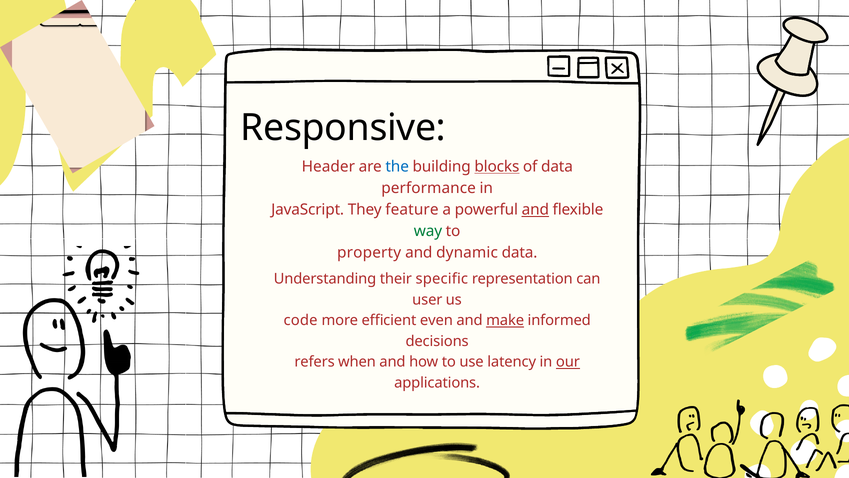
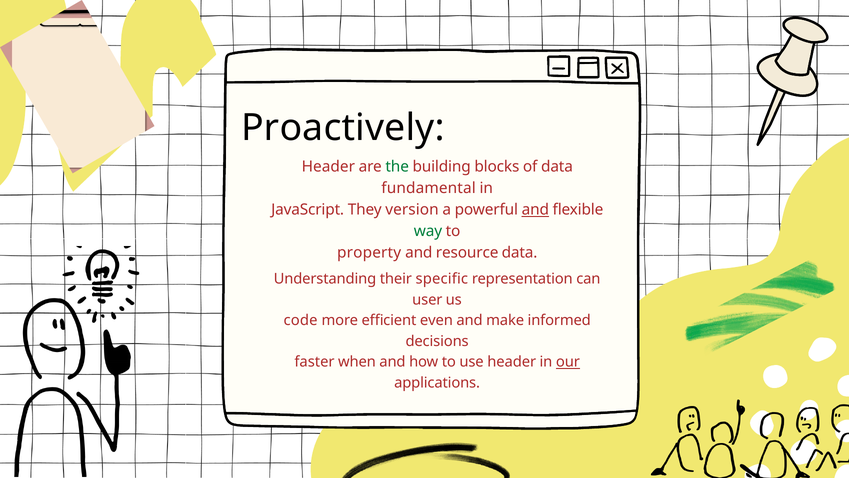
Responsive: Responsive -> Proactively
the colour: blue -> green
blocks underline: present -> none
performance: performance -> fundamental
feature: feature -> version
dynamic: dynamic -> resource
make underline: present -> none
refers: refers -> faster
use latency: latency -> header
